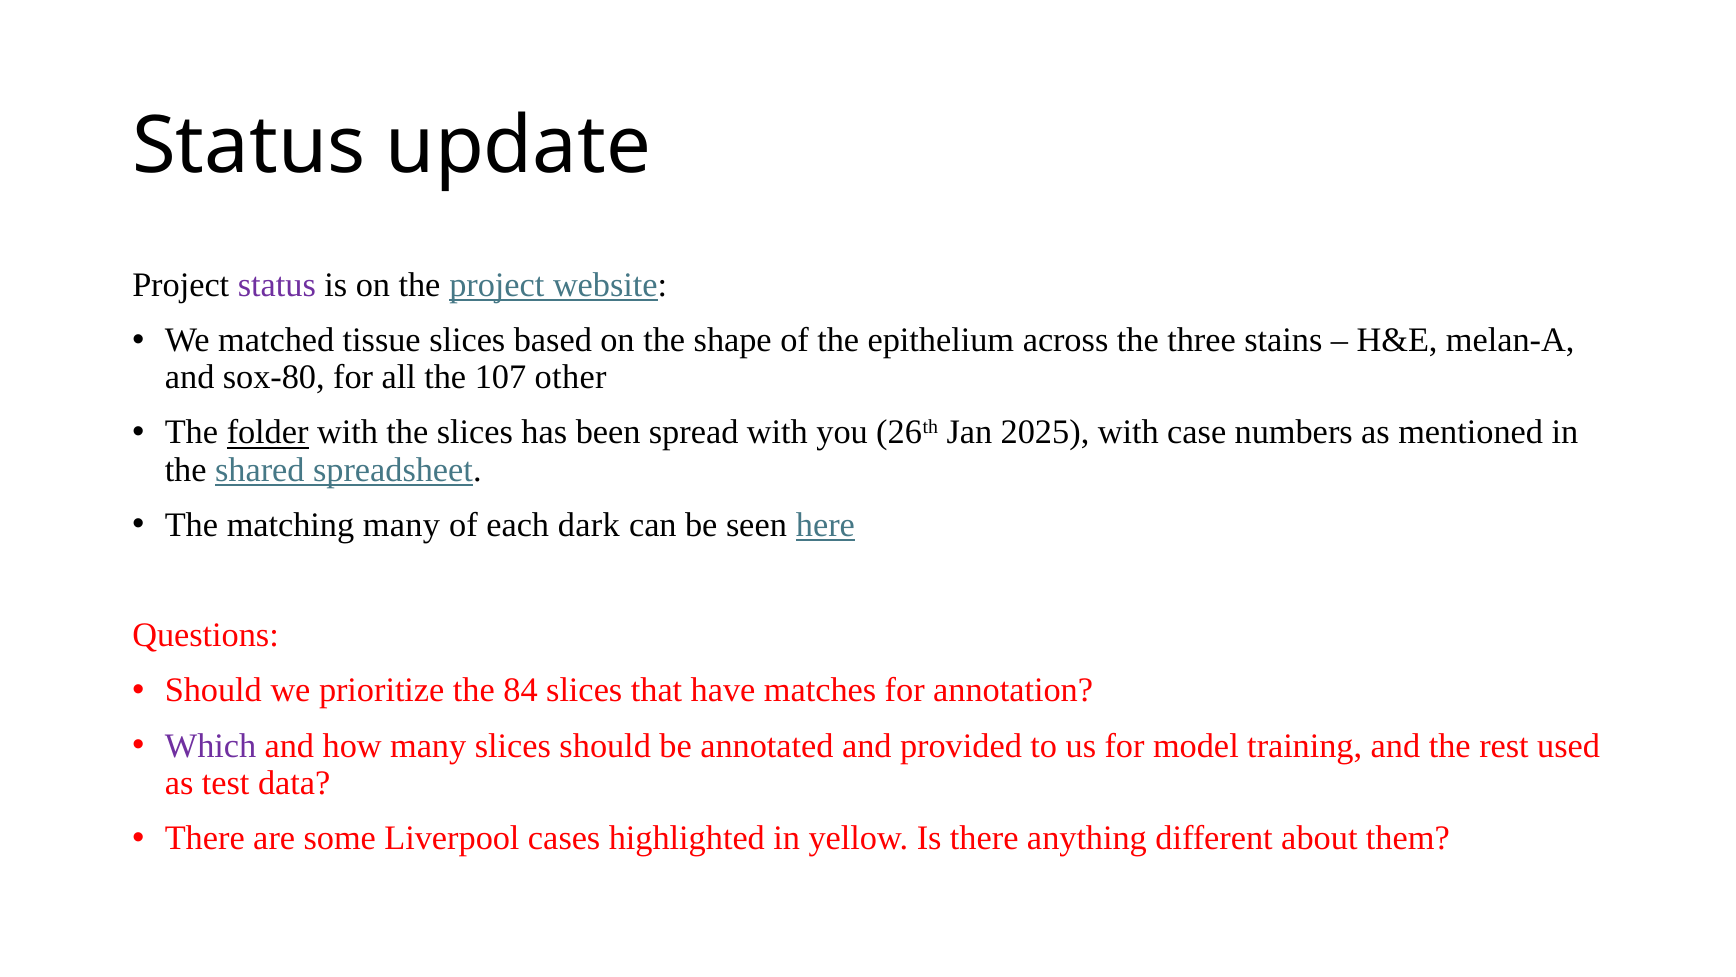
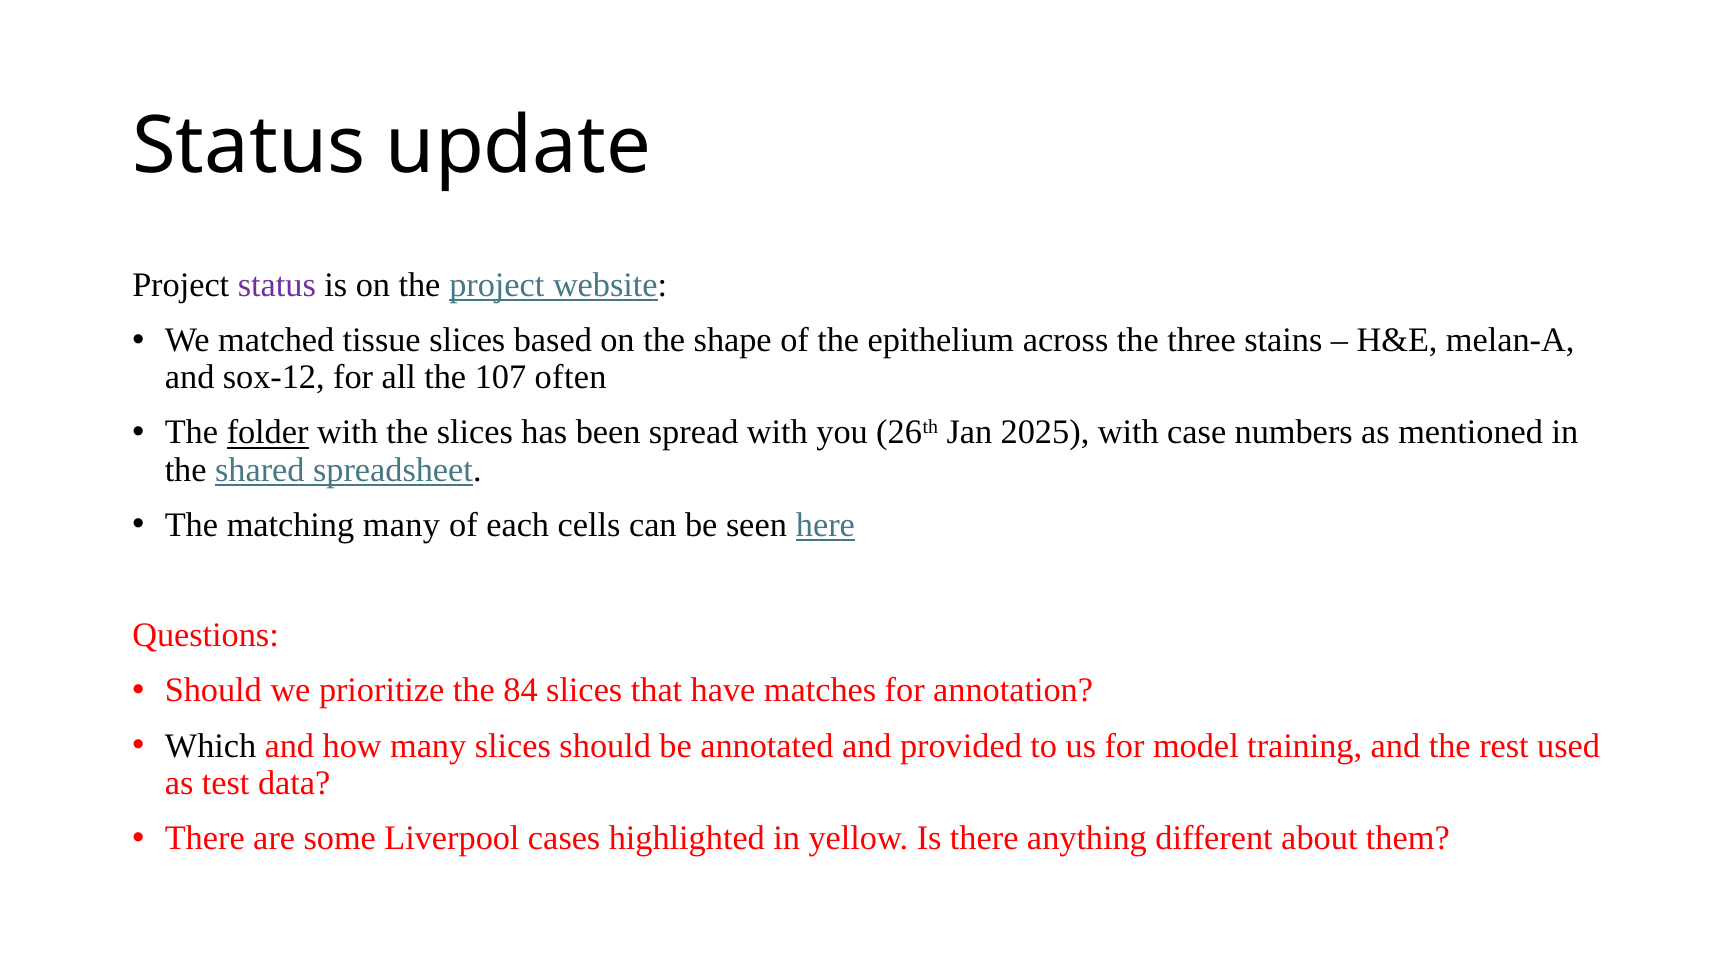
sox-80: sox-80 -> sox-12
other: other -> often
dark: dark -> cells
Which colour: purple -> black
